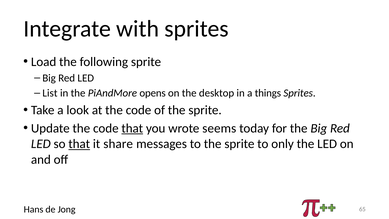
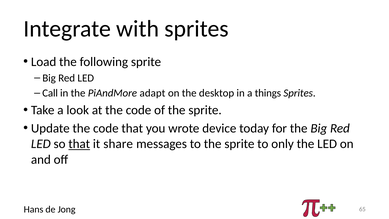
List: List -> Call
opens: opens -> adapt
that at (132, 128) underline: present -> none
seems: seems -> device
